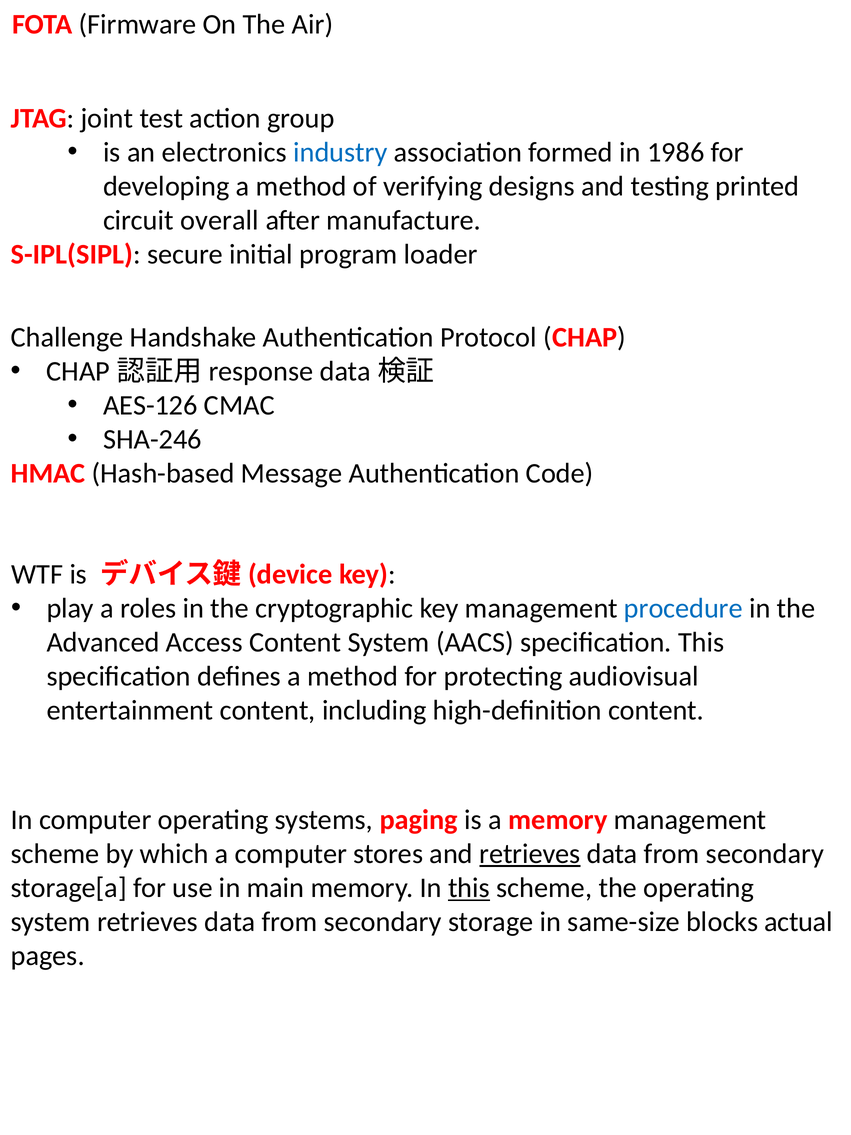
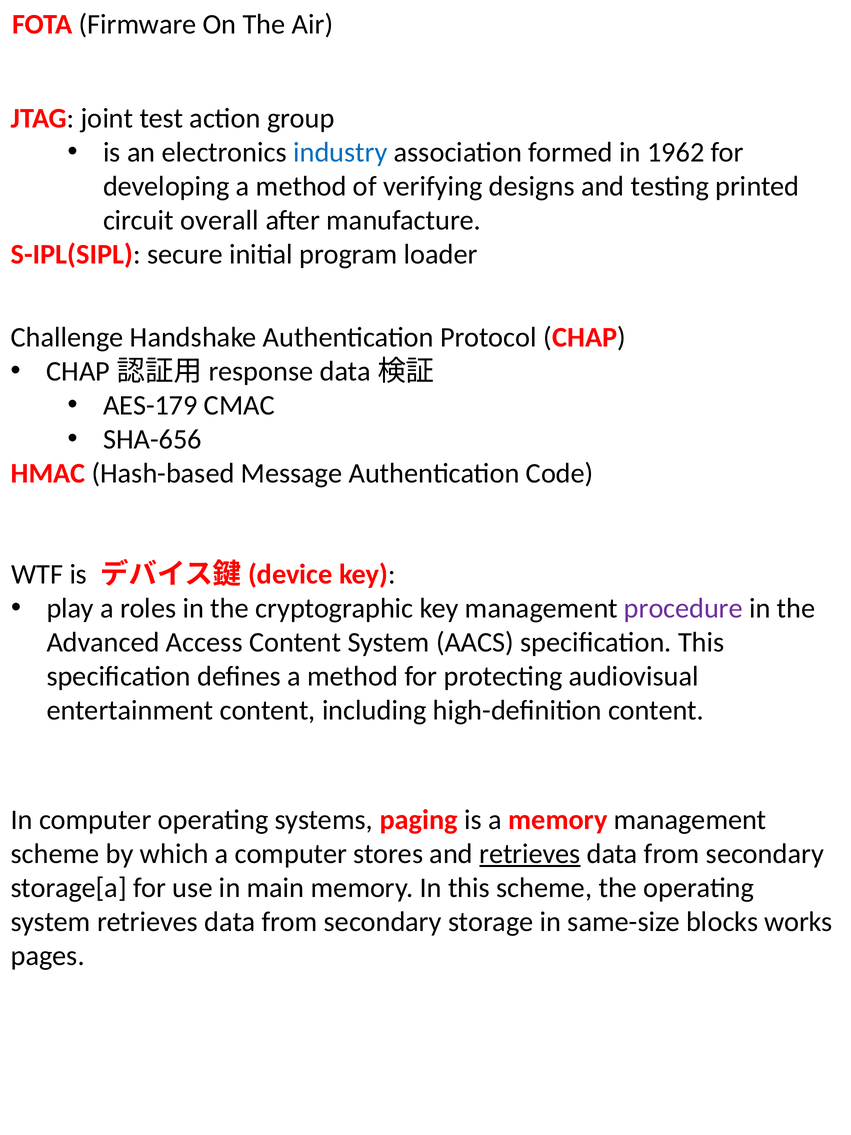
1986: 1986 -> 1962
AES-126: AES-126 -> AES-179
SHA-246: SHA-246 -> SHA-656
procedure colour: blue -> purple
this at (469, 888) underline: present -> none
actual: actual -> works
